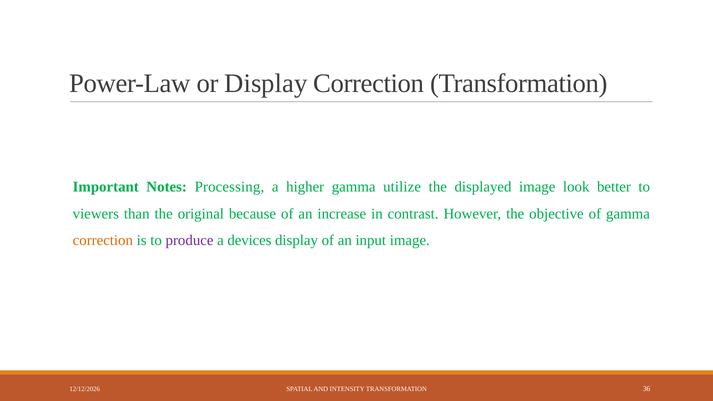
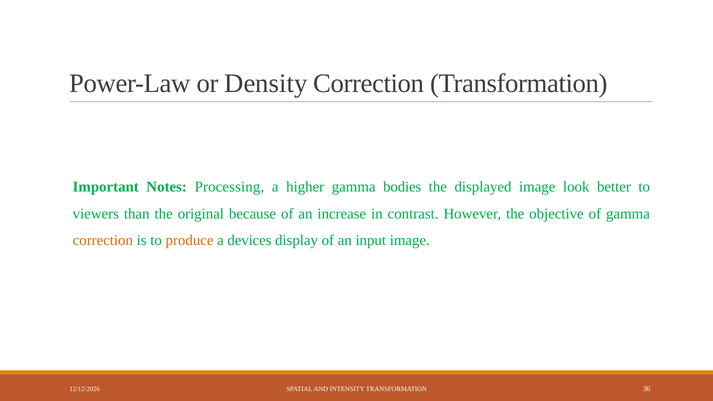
or Display: Display -> Density
utilize: utilize -> bodies
produce colour: purple -> orange
